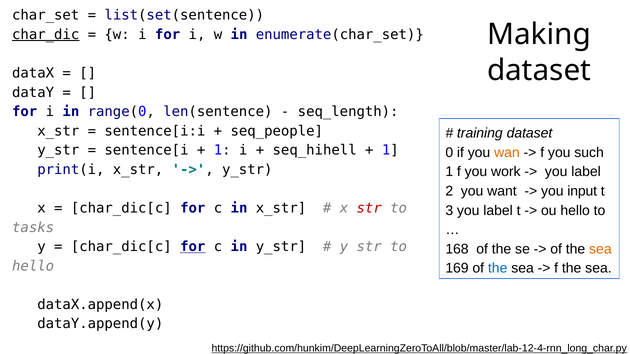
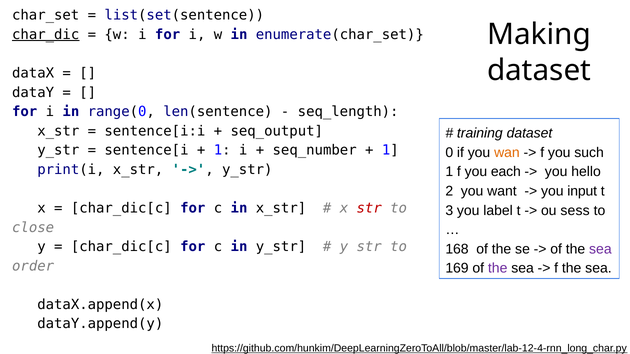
seq_people: seq_people -> seq_output
seq_hihell: seq_hihell -> seq_number
work: work -> each
label at (586, 172): label -> hello
ou hello: hello -> sess
tasks: tasks -> close
for at (193, 247) underline: present -> none
sea at (600, 249) colour: orange -> purple
hello at (33, 266): hello -> order
the at (498, 269) colour: blue -> purple
